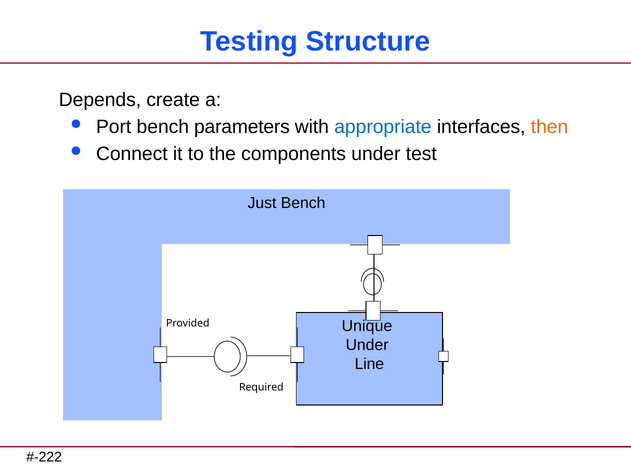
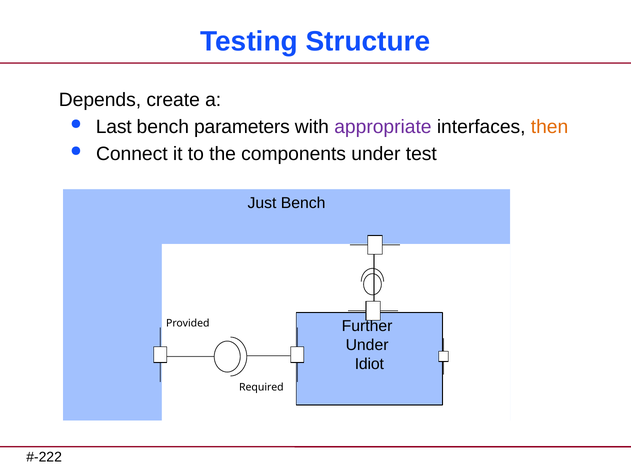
Port: Port -> Last
appropriate colour: blue -> purple
Unique: Unique -> Further
Line: Line -> Idiot
